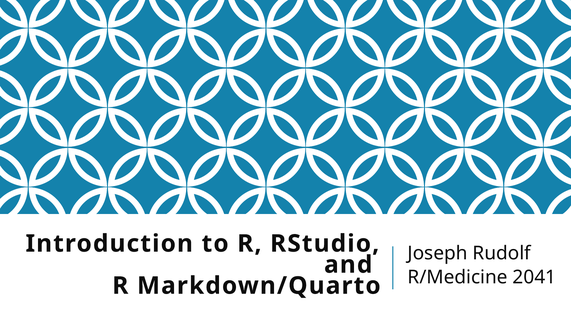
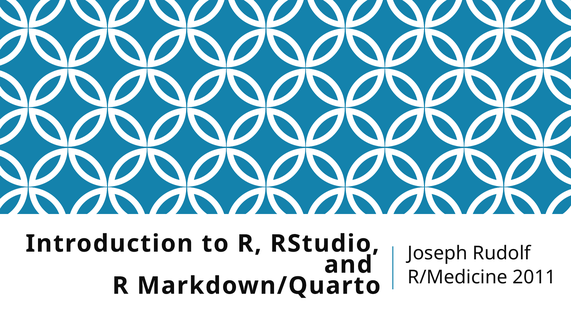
2041: 2041 -> 2011
